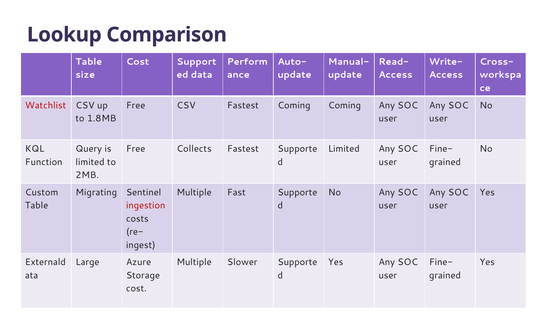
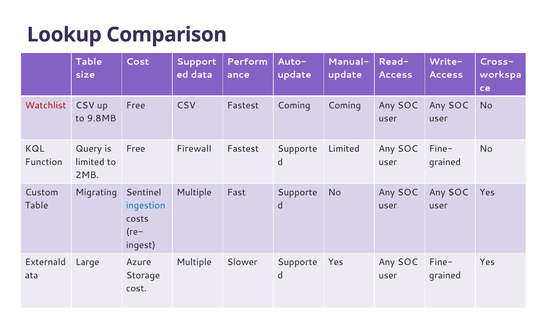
1.8MB: 1.8MB -> 9.8MB
Collects: Collects -> Firewall
ingestion colour: red -> blue
